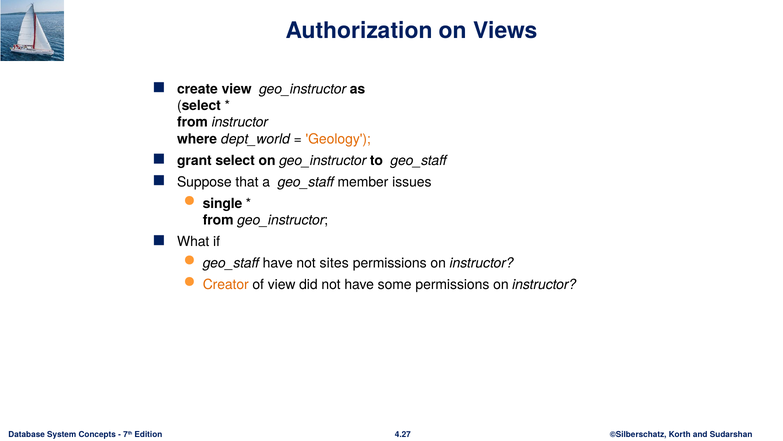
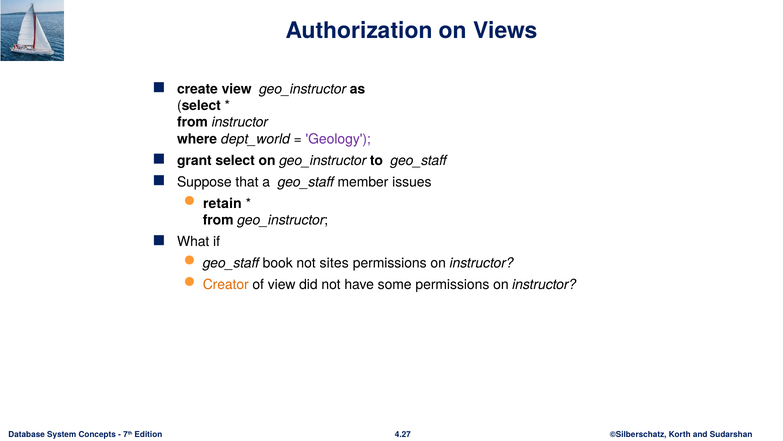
Geology colour: orange -> purple
single: single -> retain
geo_staff have: have -> book
